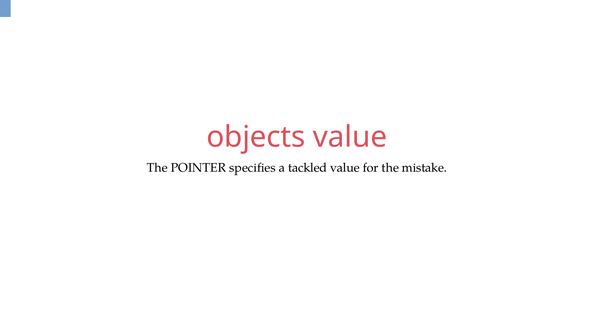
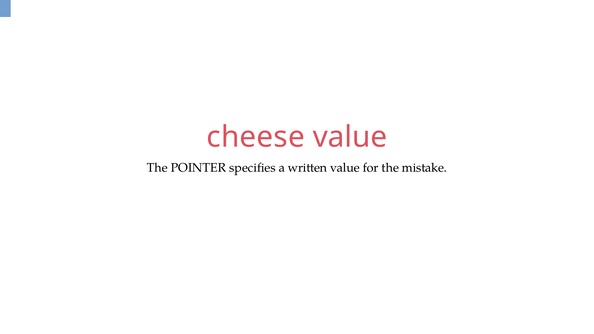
objects: objects -> cheese
tackled: tackled -> written
